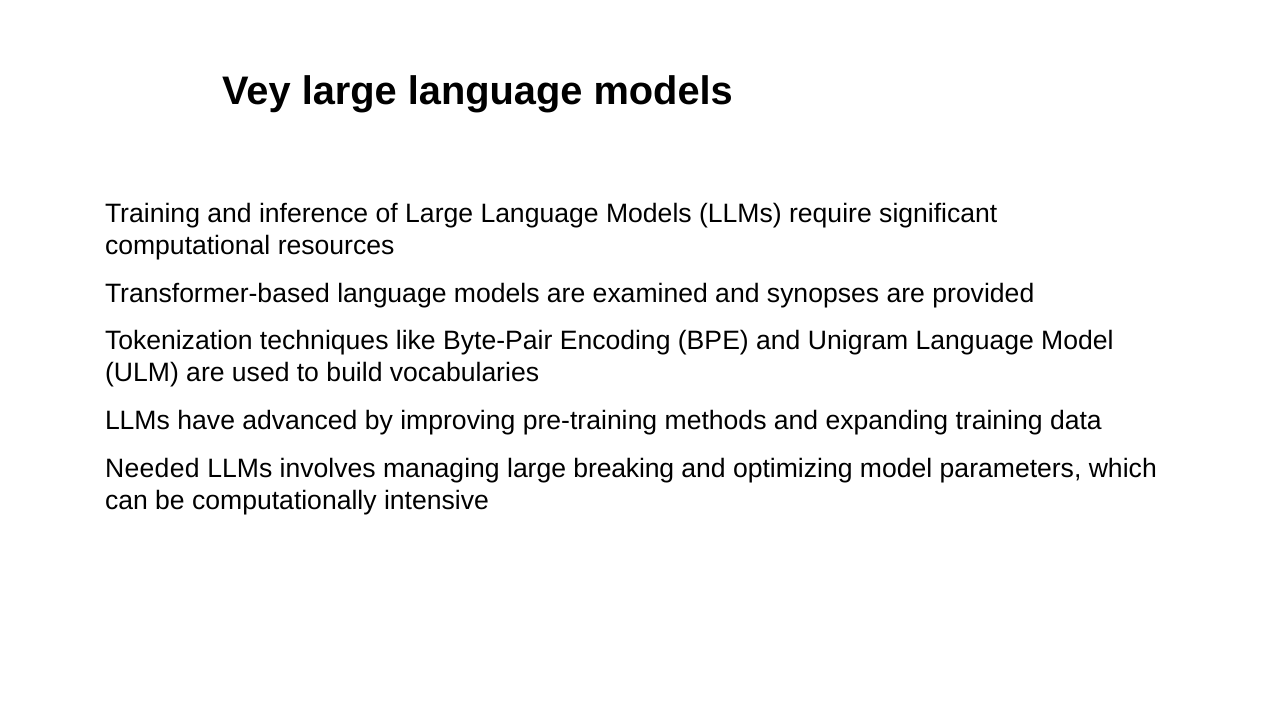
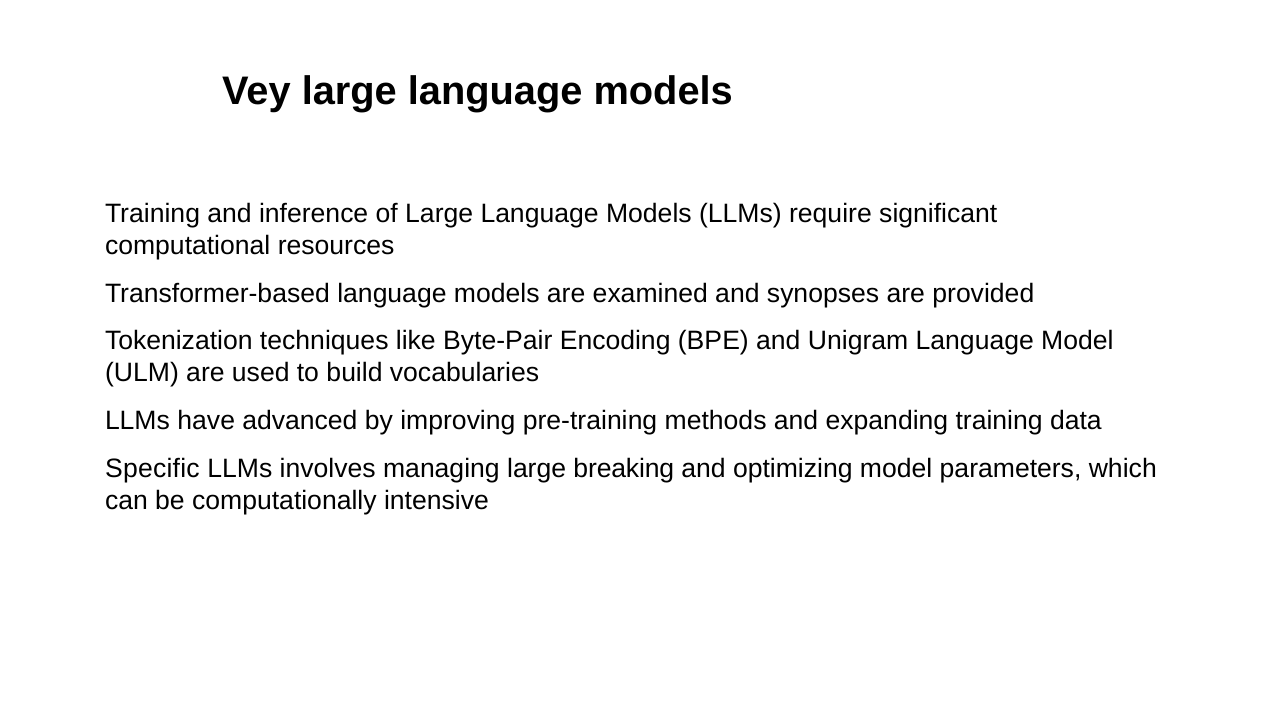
Needed: Needed -> Specific
